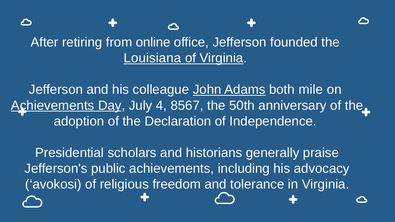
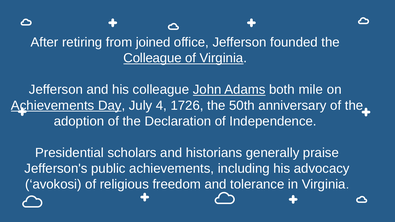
online: online -> joined
Louisiana at (152, 58): Louisiana -> Colleague
8567: 8567 -> 1726
